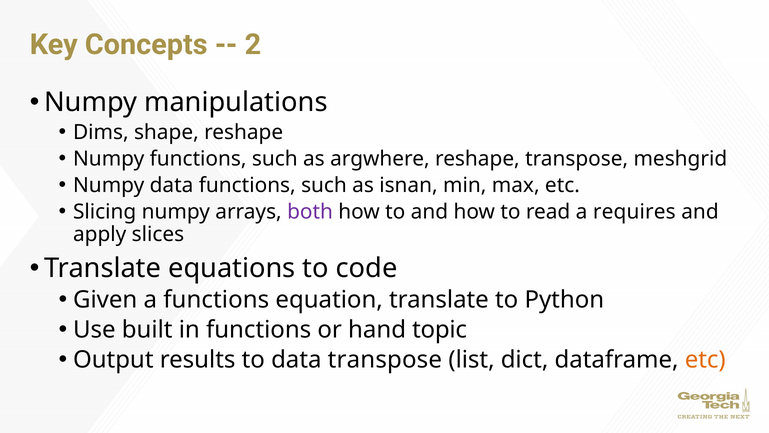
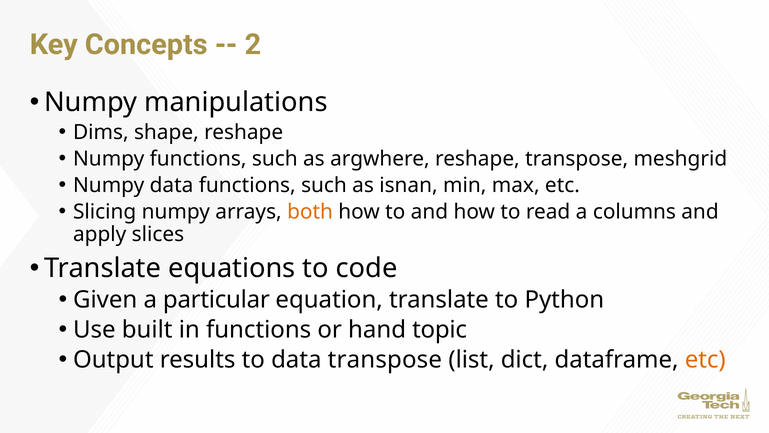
both colour: purple -> orange
requires: requires -> columns
a functions: functions -> particular
